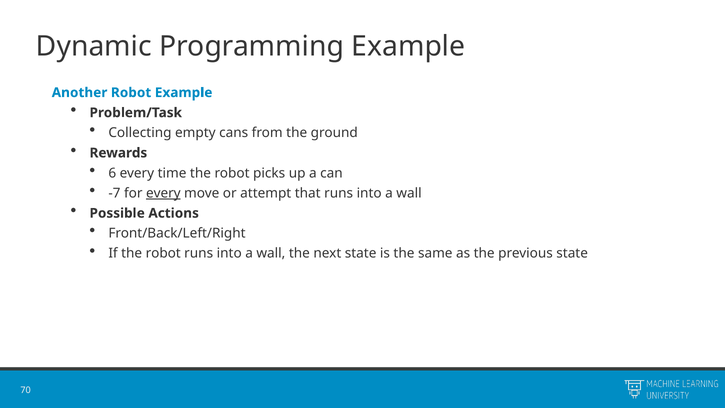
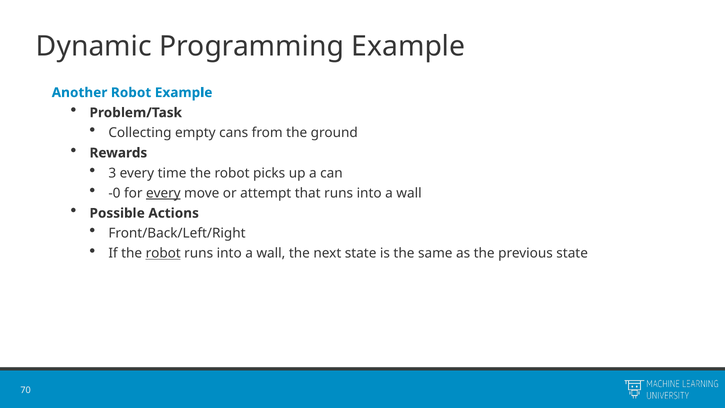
6: 6 -> 3
-7: -7 -> -0
robot at (163, 253) underline: none -> present
